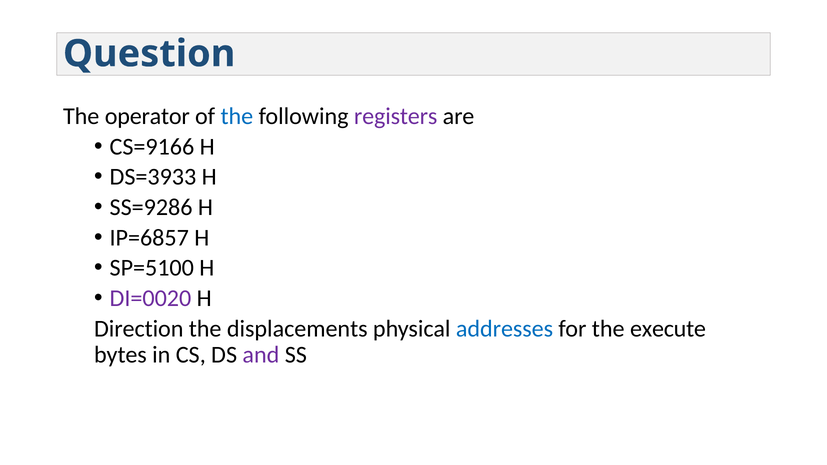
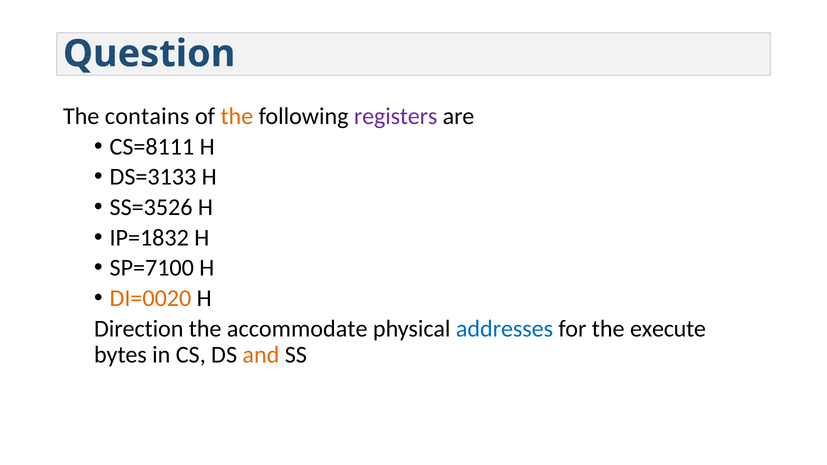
operator: operator -> contains
the at (237, 116) colour: blue -> orange
CS=9166: CS=9166 -> CS=8111
DS=3933: DS=3933 -> DS=3133
SS=9286: SS=9286 -> SS=3526
IP=6857: IP=6857 -> IP=1832
SP=5100: SP=5100 -> SP=7100
DI=0020 colour: purple -> orange
displacements: displacements -> accommodate
and colour: purple -> orange
